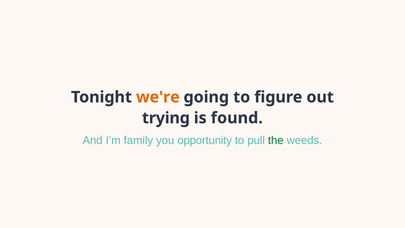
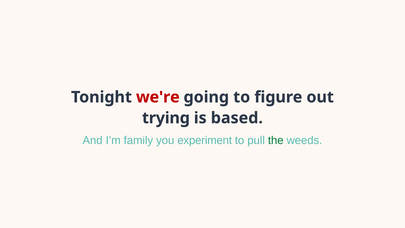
we're colour: orange -> red
found: found -> based
opportunity: opportunity -> experiment
